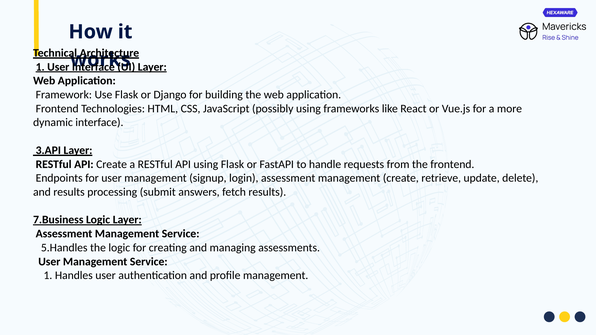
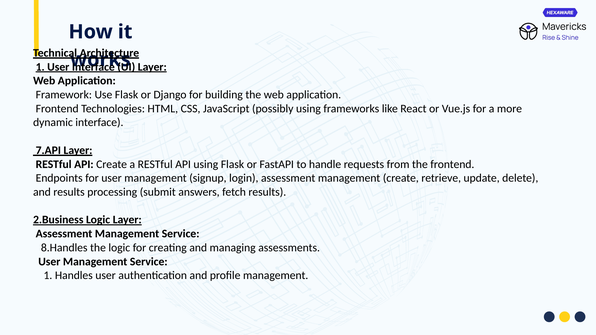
3.API: 3.API -> 7.API
7.Business: 7.Business -> 2.Business
5.Handles: 5.Handles -> 8.Handles
